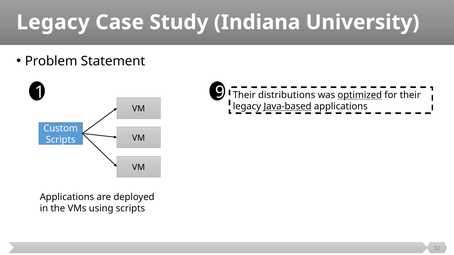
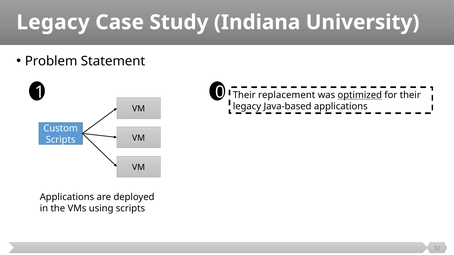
9: 9 -> 0
distributions: distributions -> replacement
Java-based underline: present -> none
